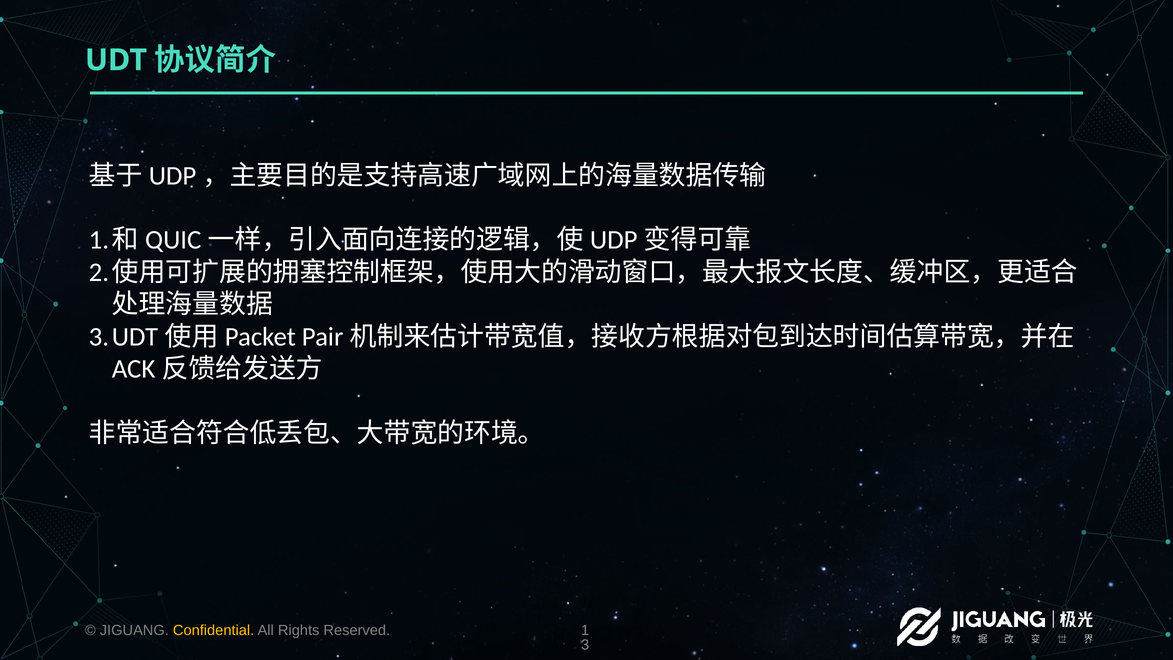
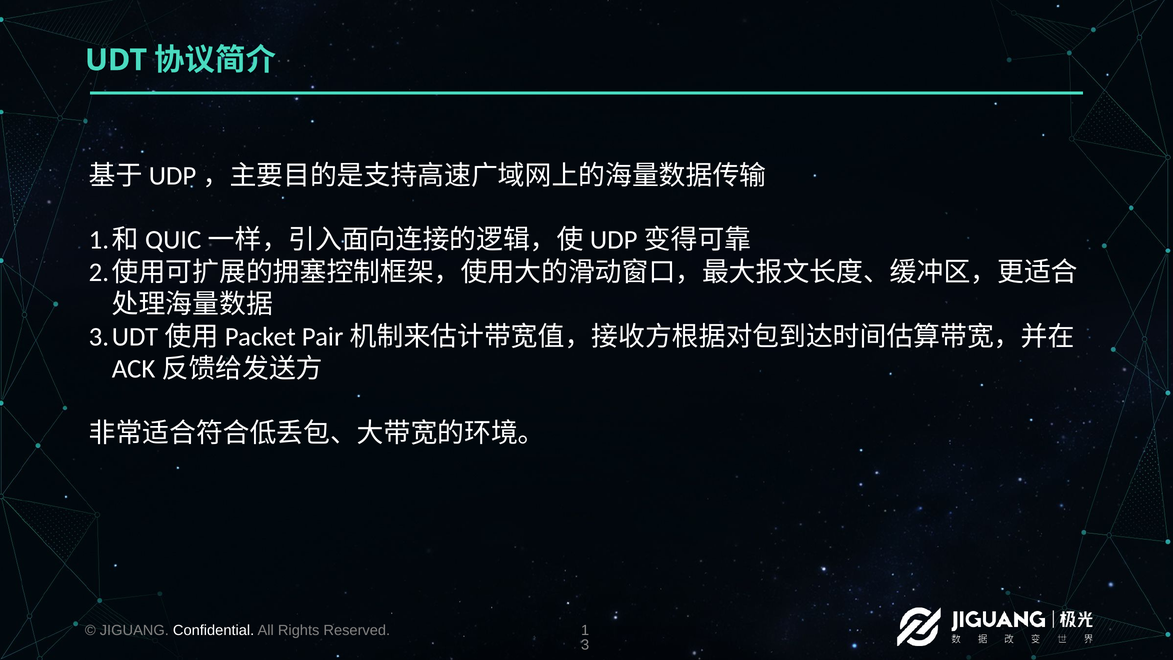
Confidential colour: yellow -> white
